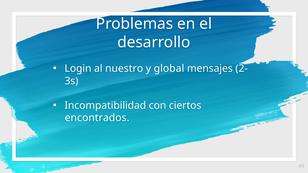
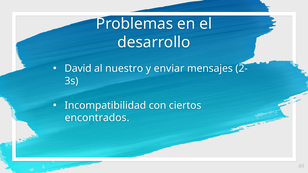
Login: Login -> David
global: global -> enviar
